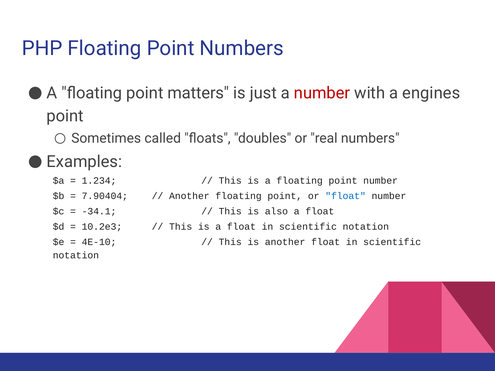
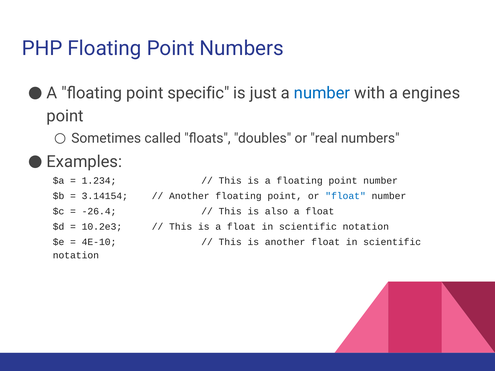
matters: matters -> specific
number at (322, 93) colour: red -> blue
7.90404: 7.90404 -> 3.14154
-34.1: -34.1 -> -26.4
